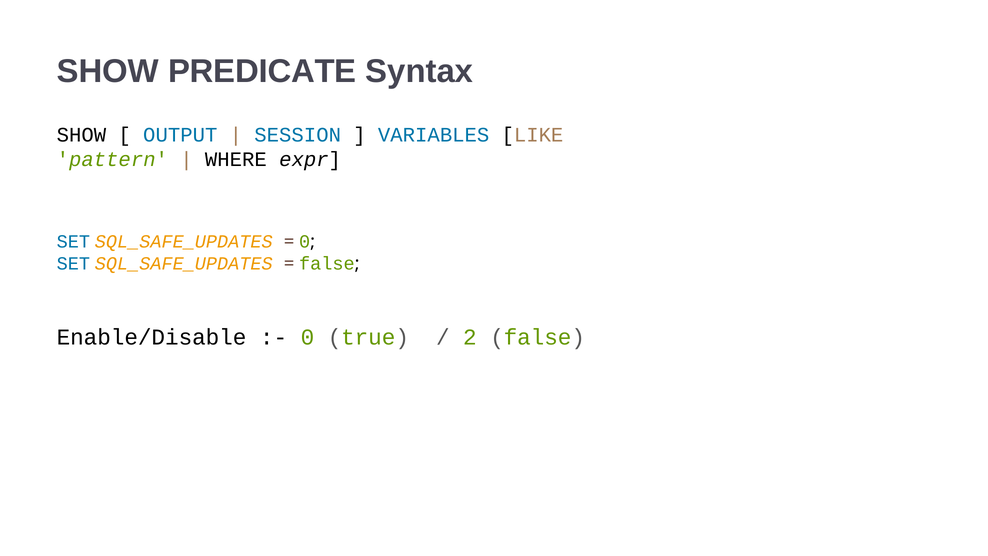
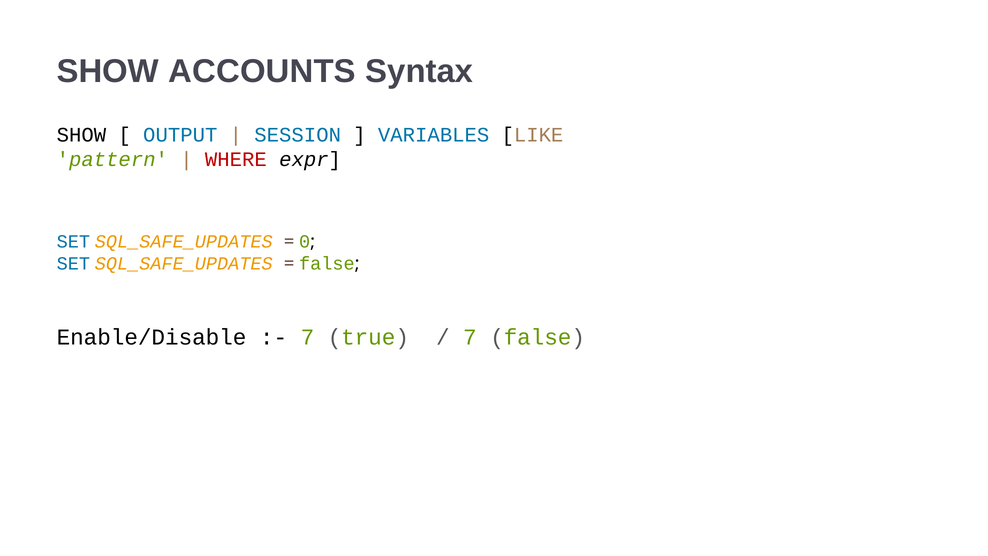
PREDICATE: PREDICATE -> ACCOUNTS
WHERE colour: black -> red
0 at (308, 337): 0 -> 7
2 at (470, 337): 2 -> 7
